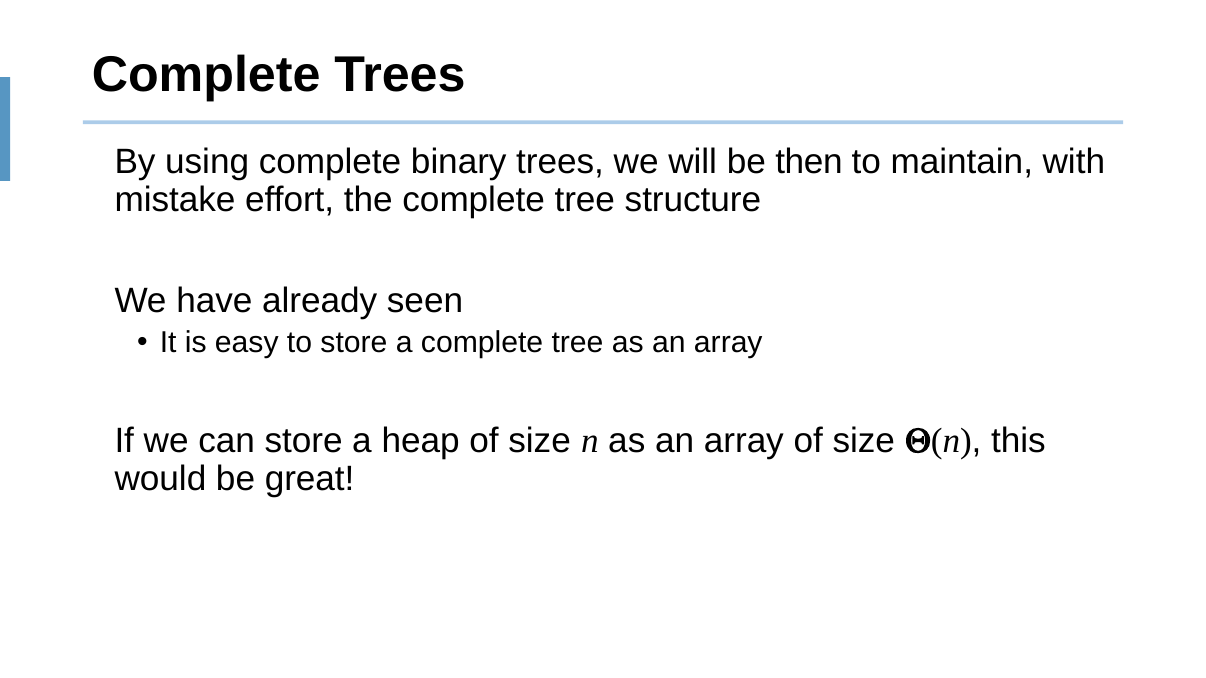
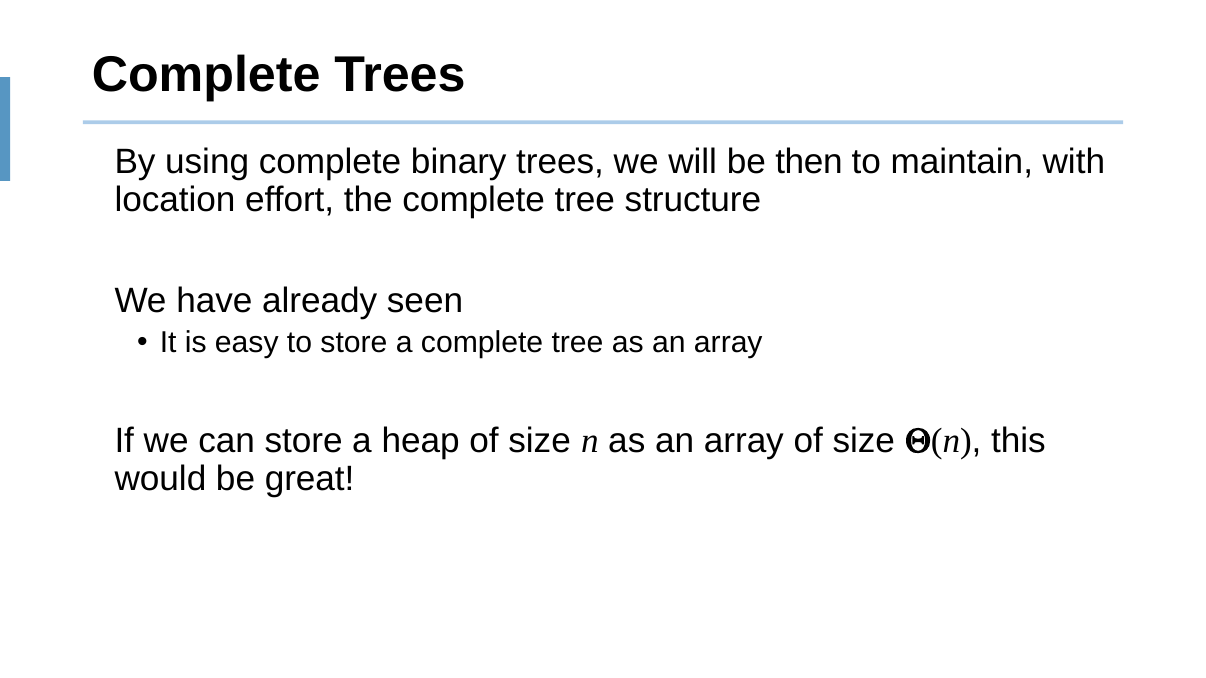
mistake: mistake -> location
